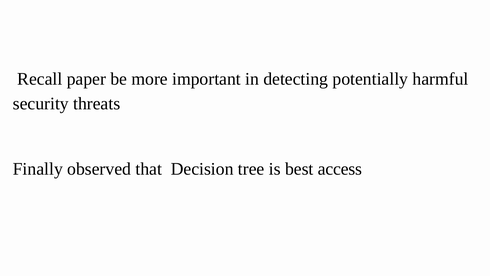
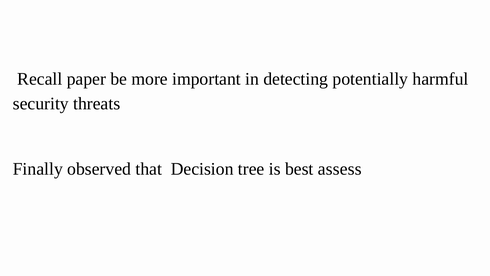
access: access -> assess
